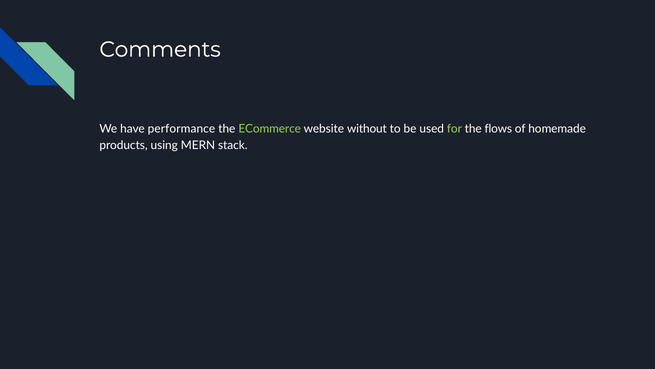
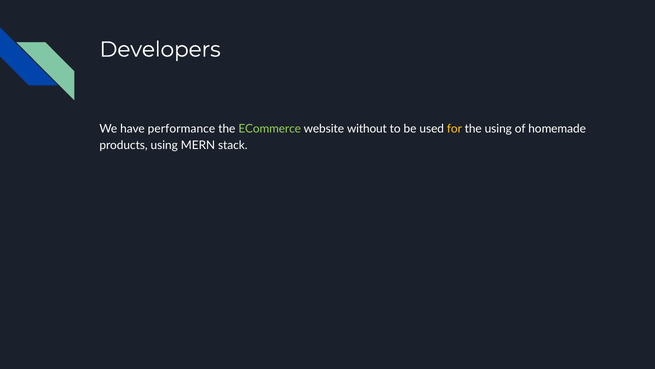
Comments: Comments -> Developers
for colour: light green -> yellow
the flows: flows -> using
